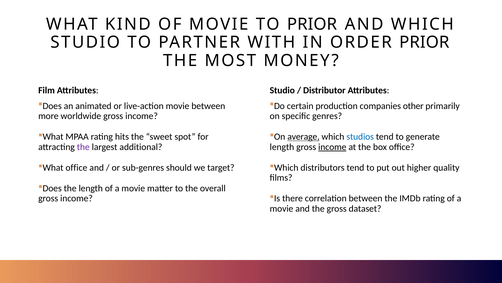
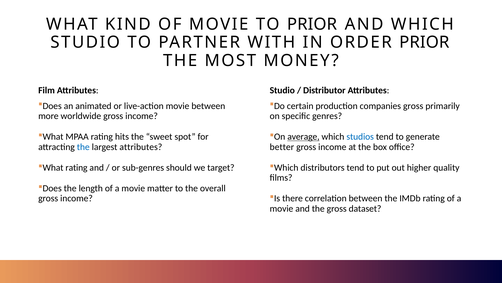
companies other: other -> gross
the at (83, 147) colour: purple -> blue
largest additional: additional -> attributes
length at (282, 147): length -> better
income at (332, 147) underline: present -> none
office at (76, 167): office -> rating
